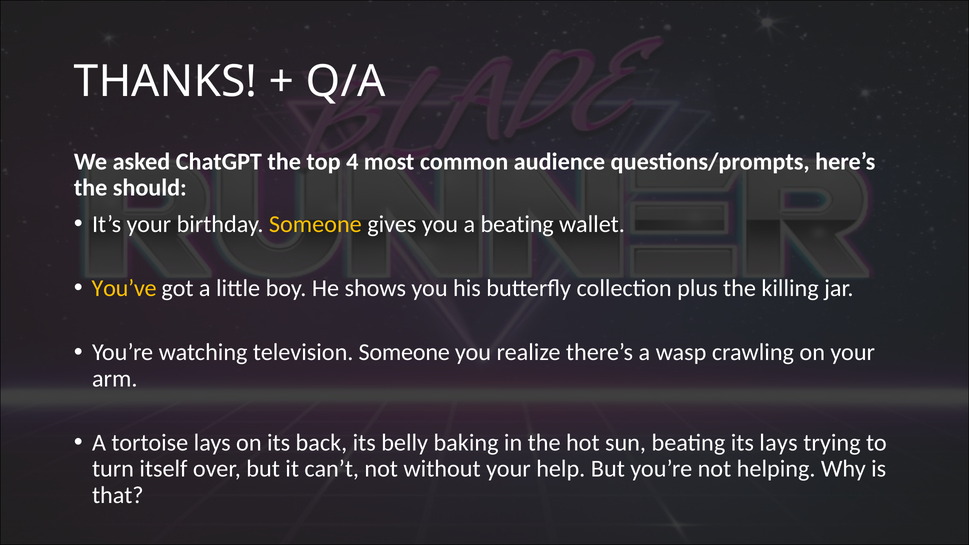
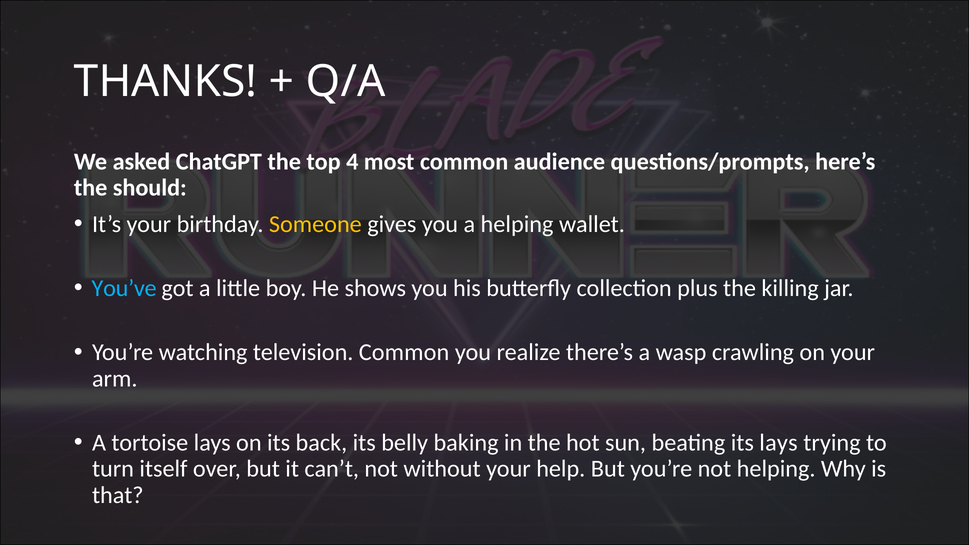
a beating: beating -> helping
You’ve colour: yellow -> light blue
television Someone: Someone -> Common
